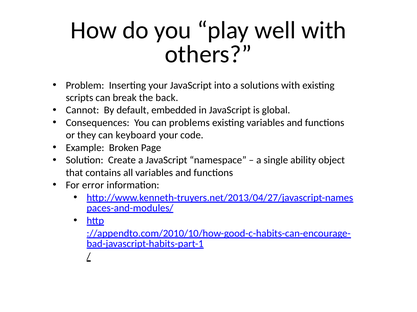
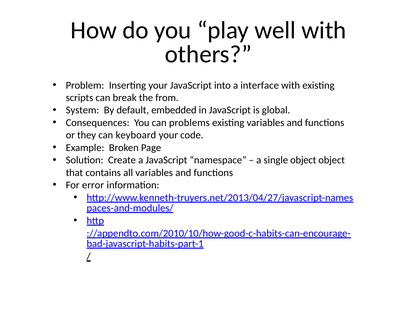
solutions: solutions -> interface
back: back -> from
Cannot: Cannot -> System
single ability: ability -> object
